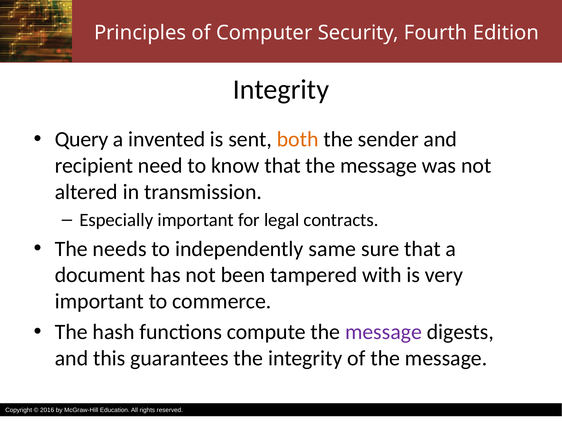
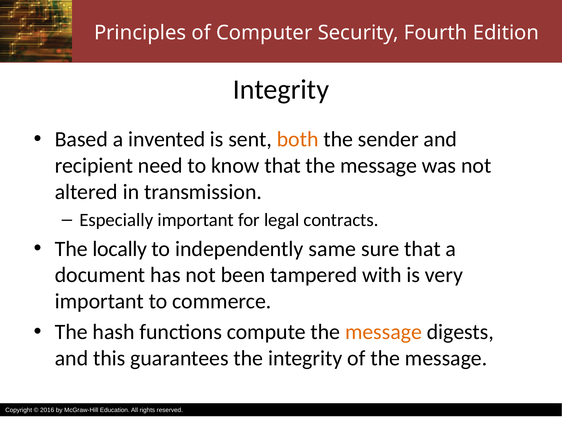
Query: Query -> Based
needs: needs -> locally
message at (383, 332) colour: purple -> orange
